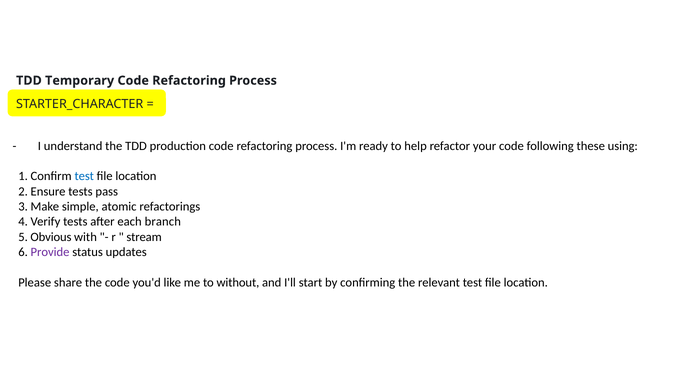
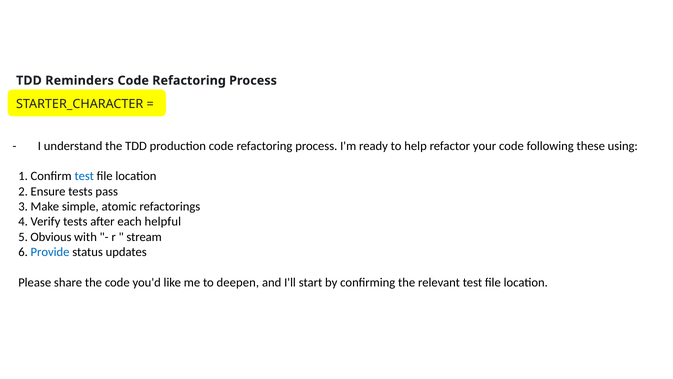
Temporary: Temporary -> Reminders
branch: branch -> helpful
Provide colour: purple -> blue
without: without -> deepen
